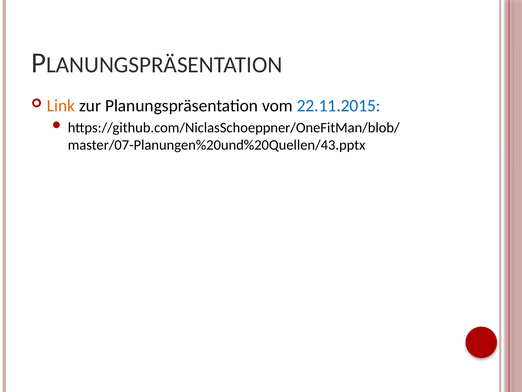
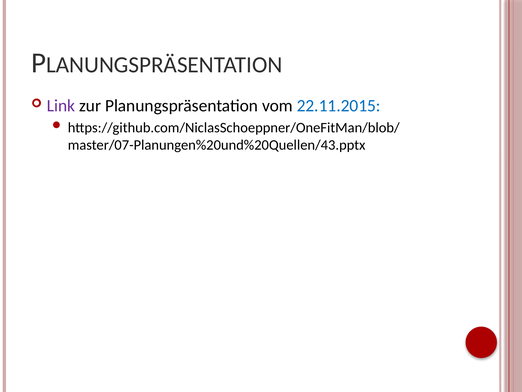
Link colour: orange -> purple
